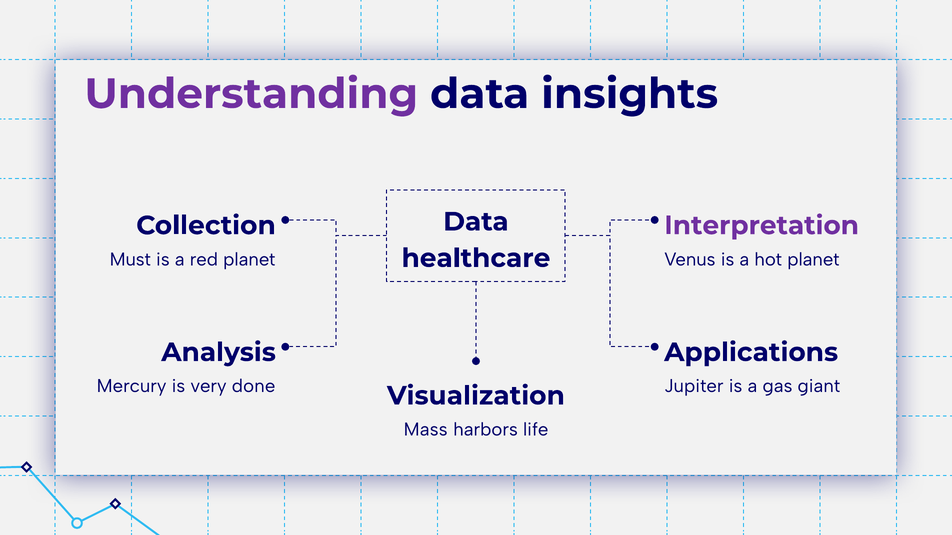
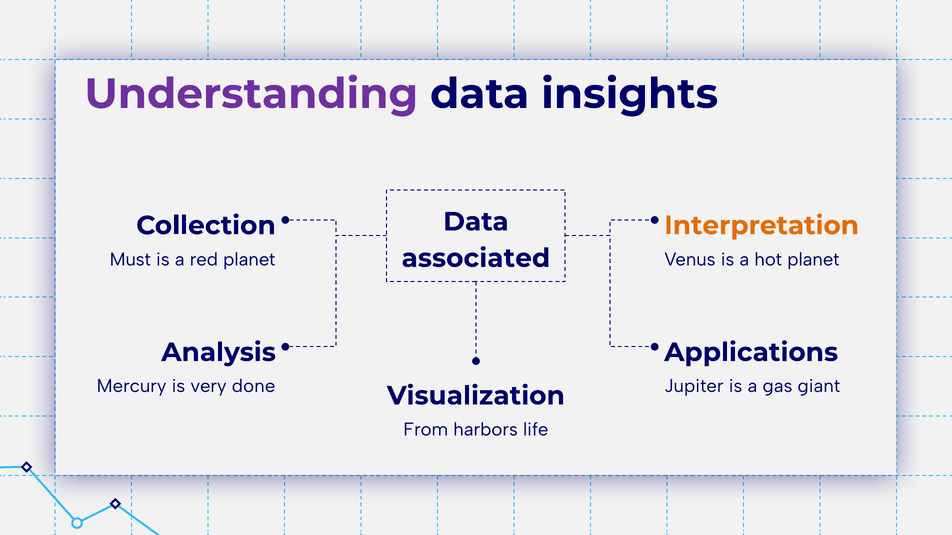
Interpretation colour: purple -> orange
healthcare: healthcare -> associated
Mass: Mass -> From
